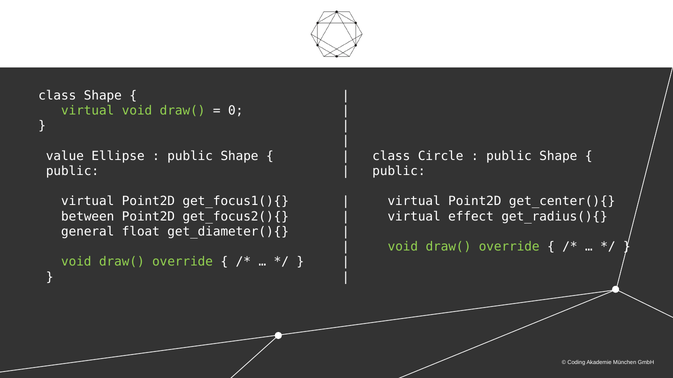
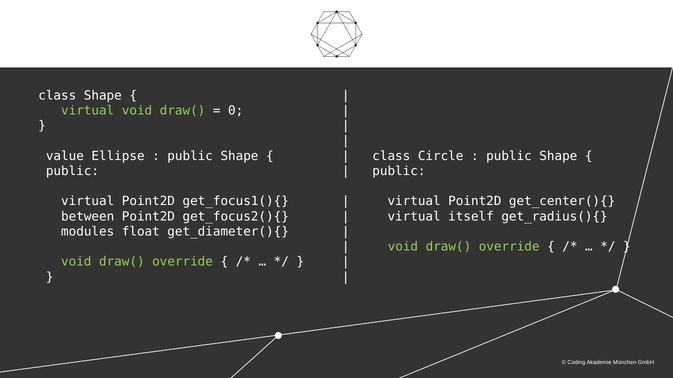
effect: effect -> itself
general: general -> modules
